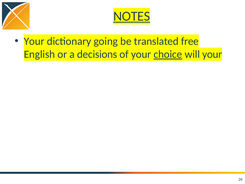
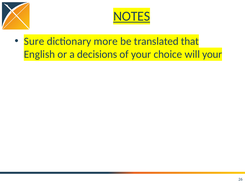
Your at (34, 41): Your -> Sure
going: going -> more
free: free -> that
choice underline: present -> none
